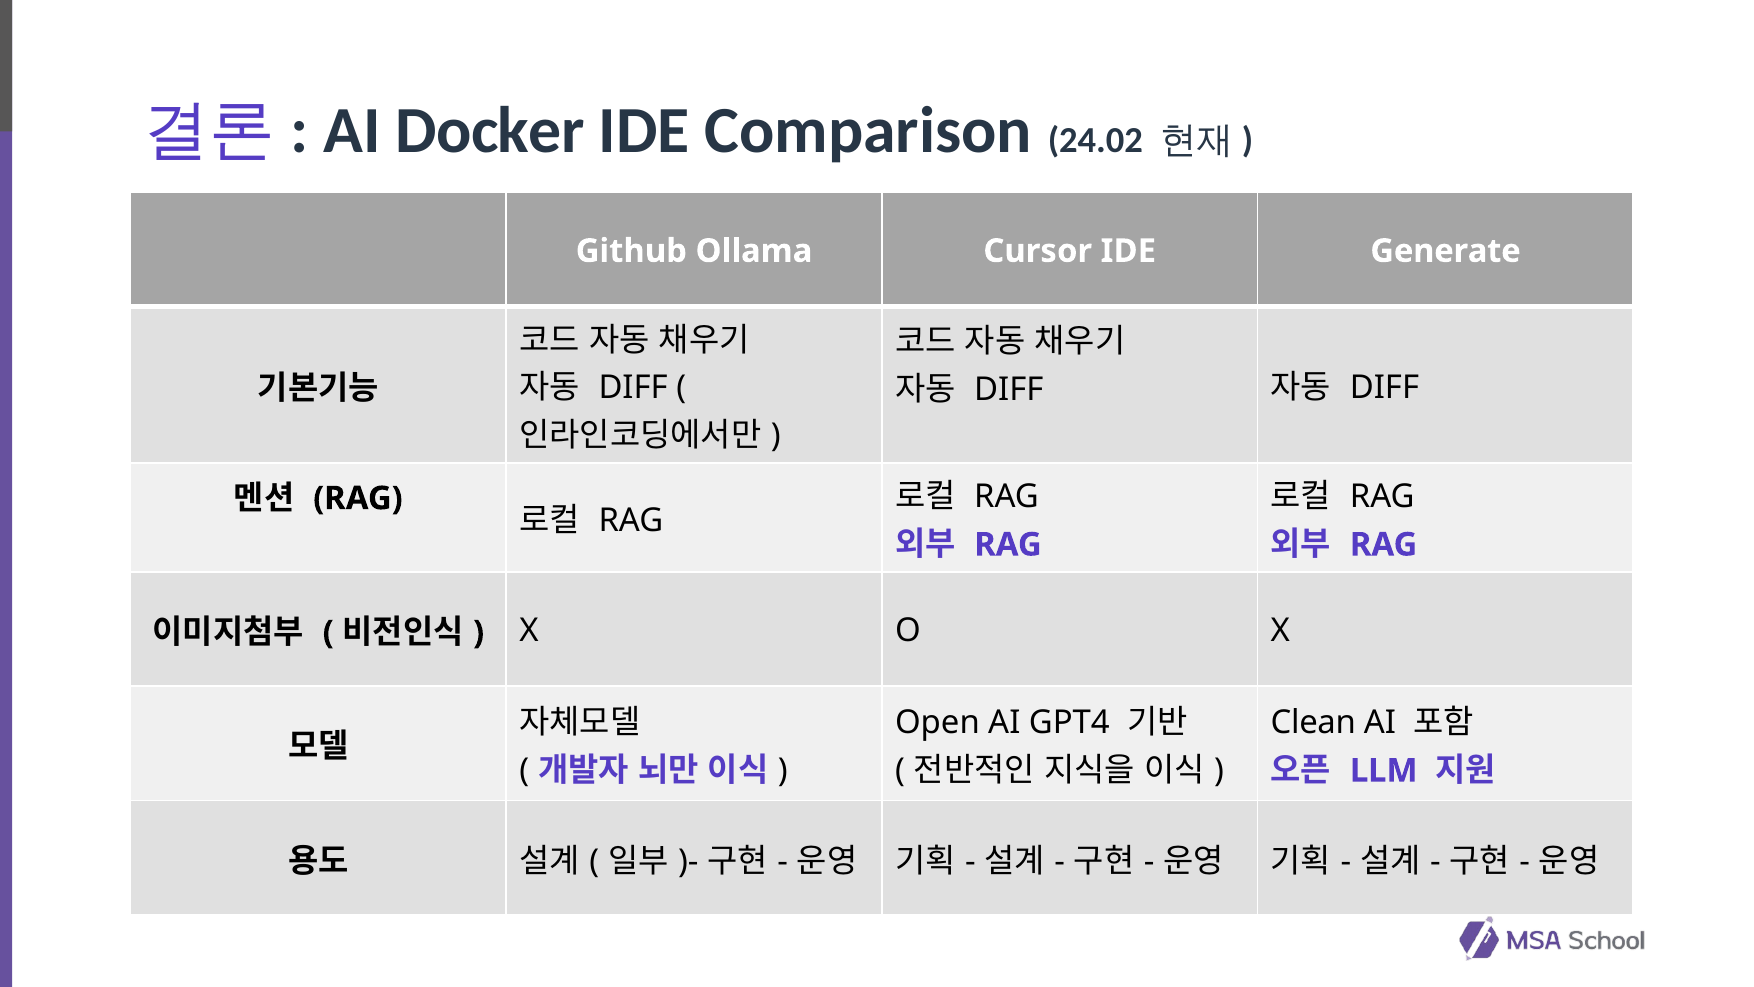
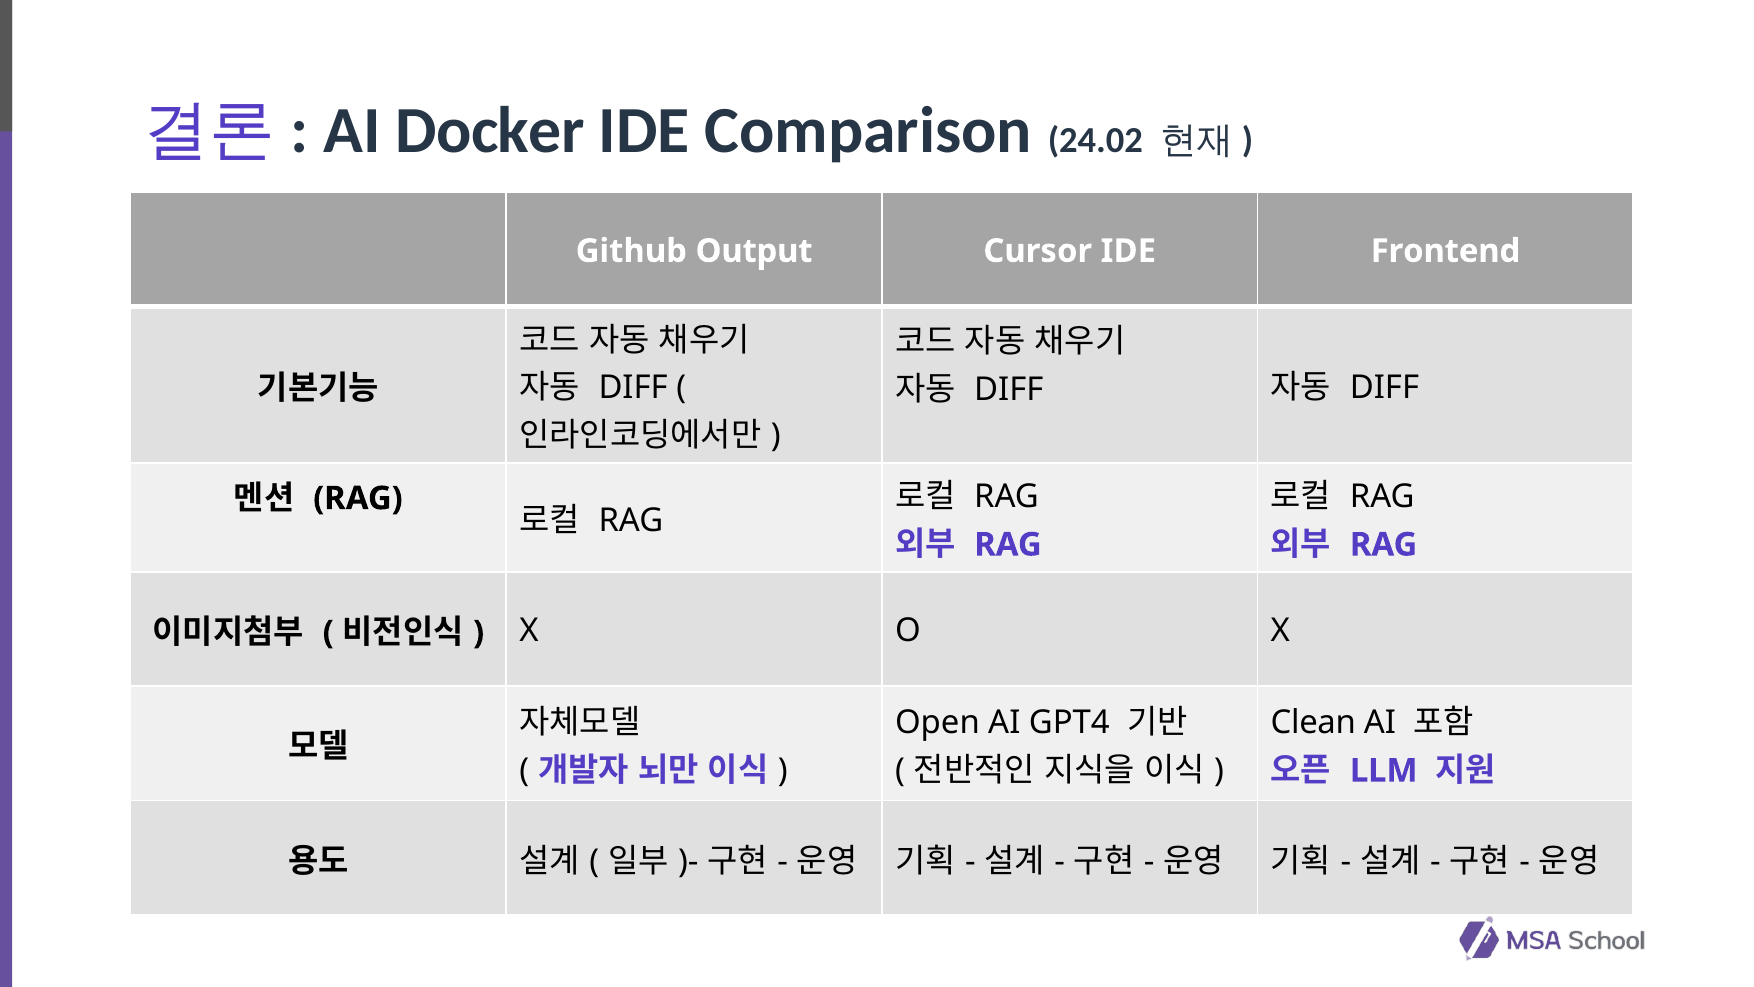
Ollama: Ollama -> Output
Generate: Generate -> Frontend
